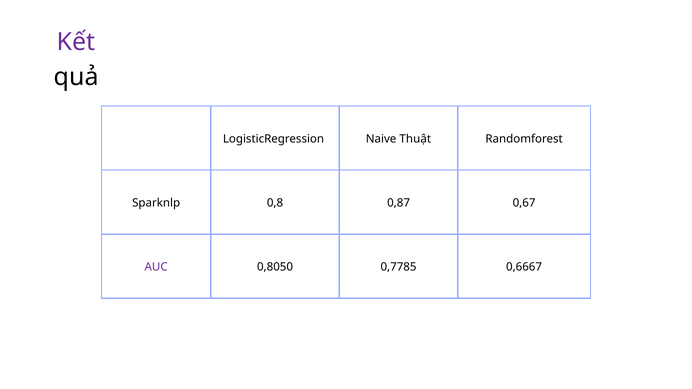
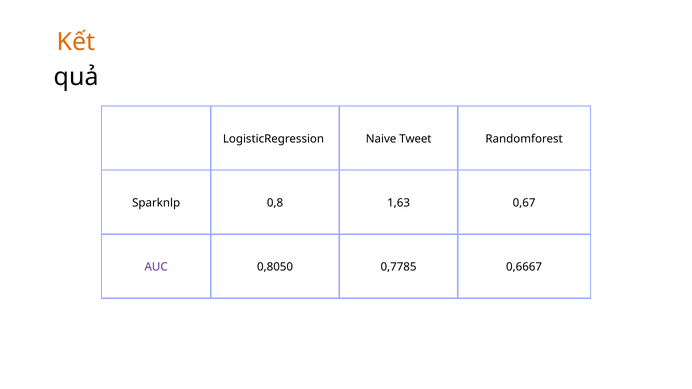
Kết colour: purple -> orange
Thuật: Thuật -> Tweet
0,87: 0,87 -> 1,63
